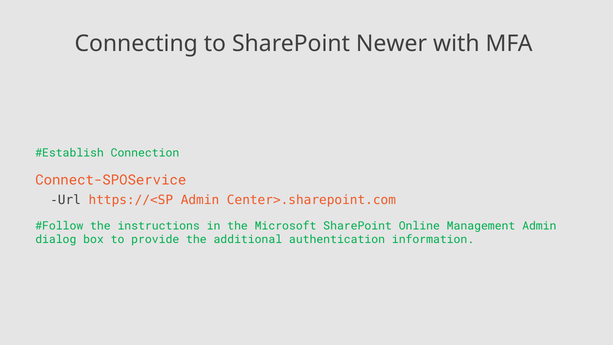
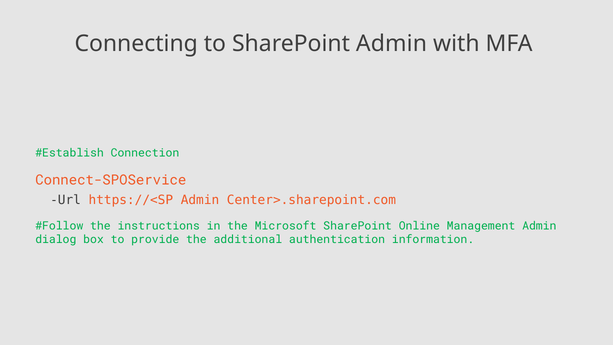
SharePoint Newer: Newer -> Admin
